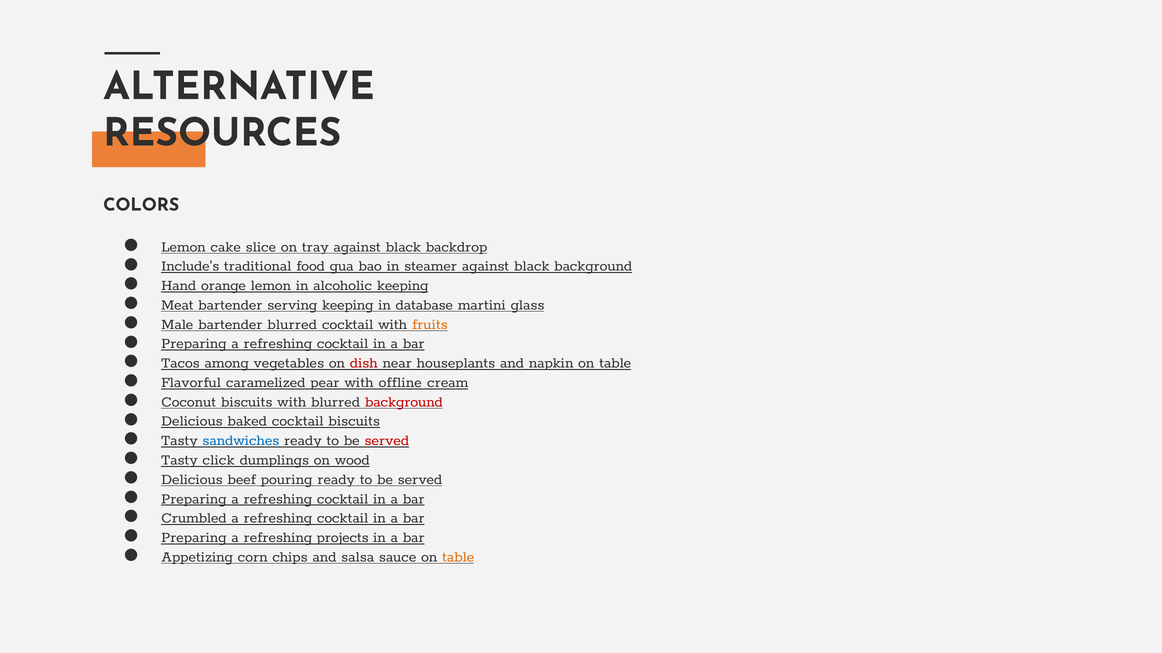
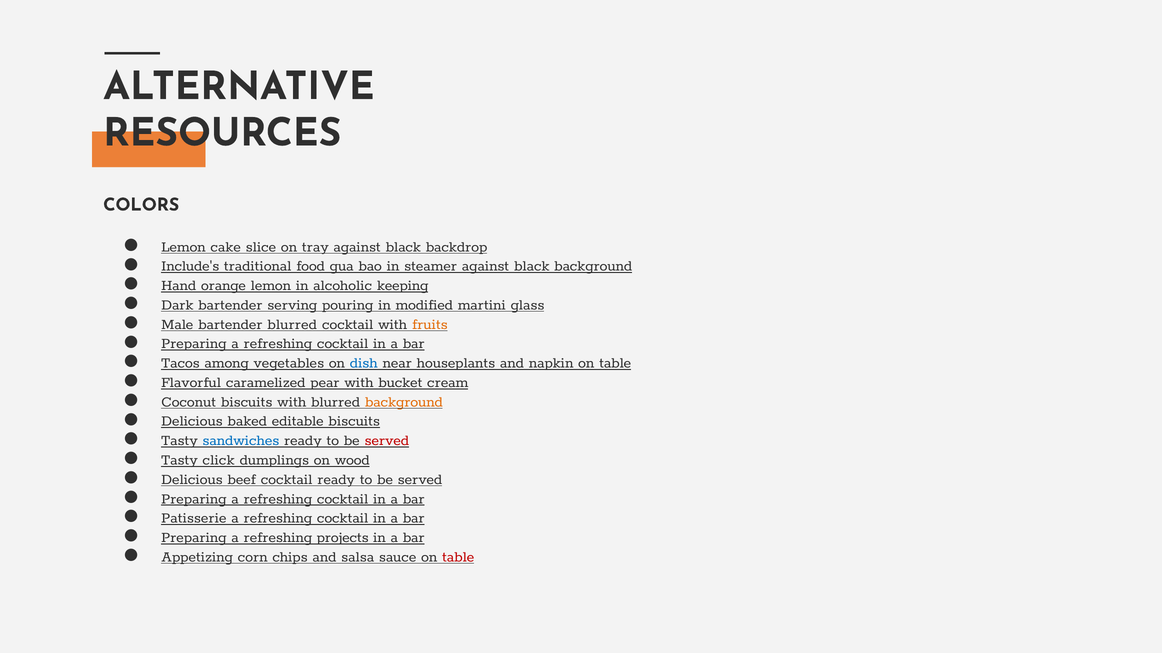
Meat: Meat -> Dark
serving keeping: keeping -> pouring
database: database -> modified
dish colour: red -> blue
offline: offline -> bucket
background at (404, 402) colour: red -> orange
baked cocktail: cocktail -> editable
beef pouring: pouring -> cocktail
Crumbled: Crumbled -> Patisserie
table at (458, 557) colour: orange -> red
